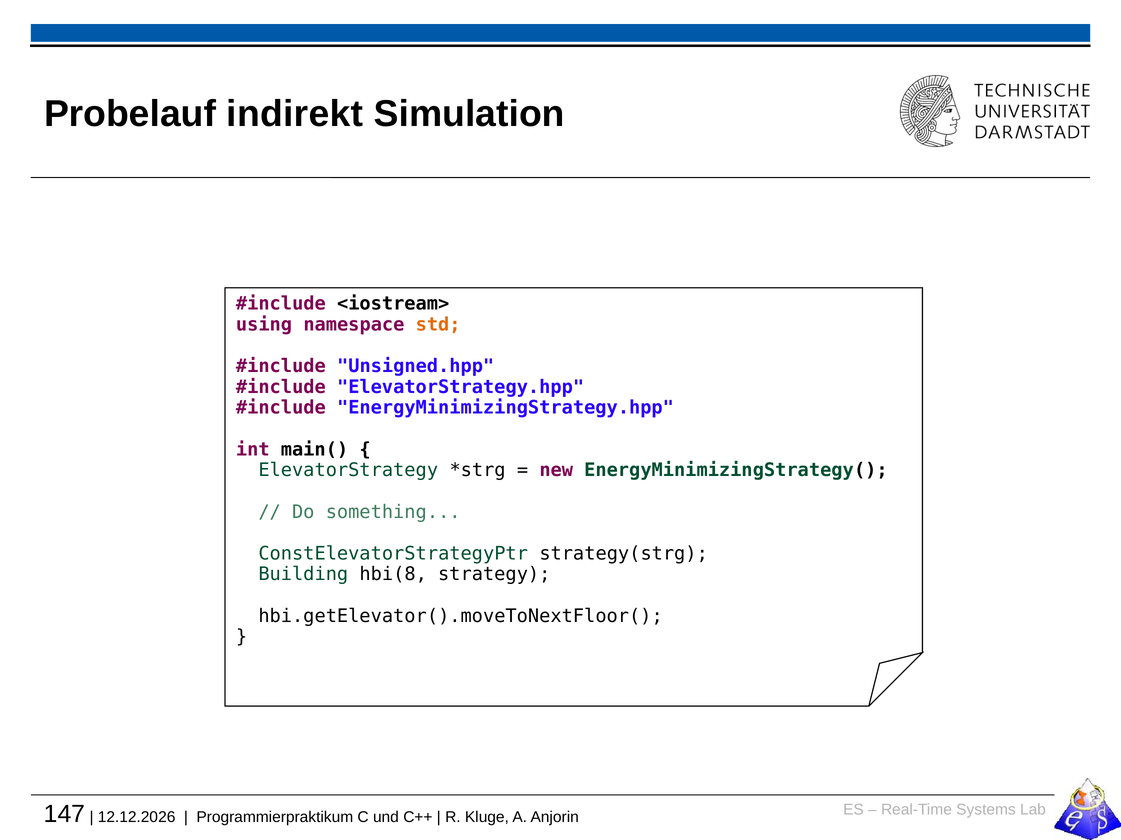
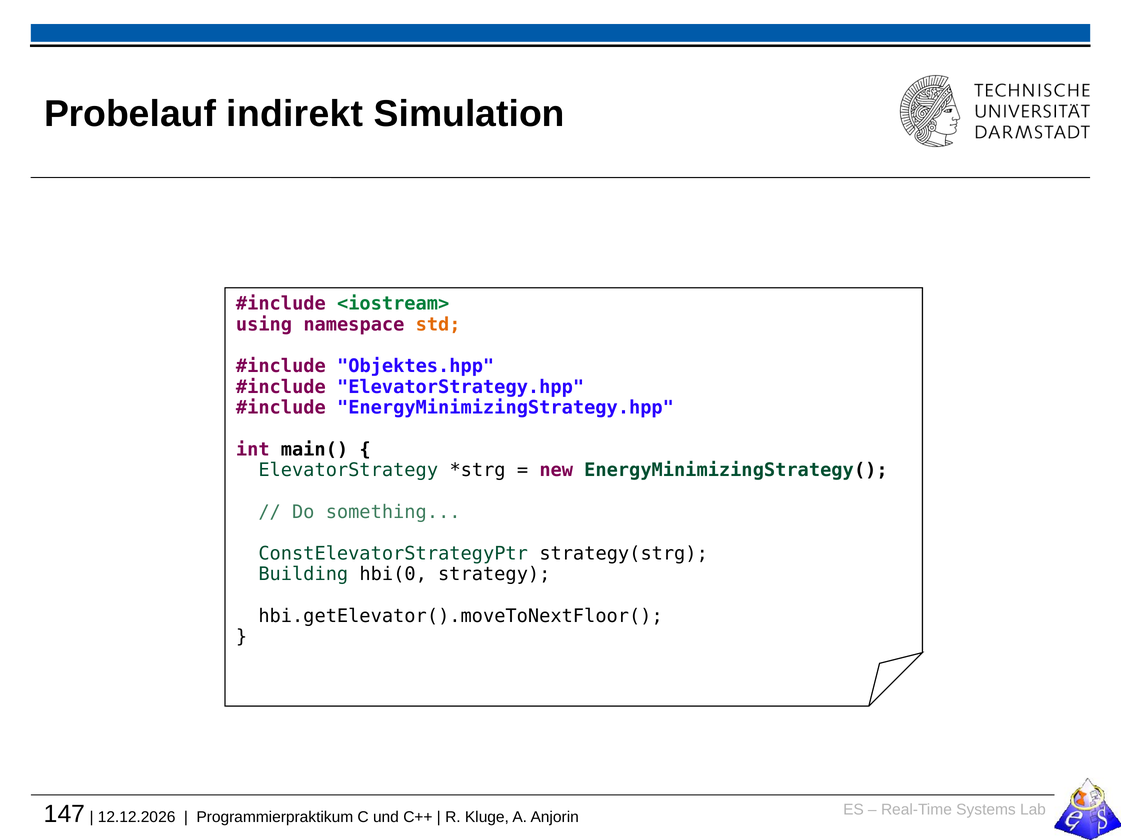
<iostream> colour: black -> green
Unsigned.hpp: Unsigned.hpp -> Objektes.hpp
hbi(8: hbi(8 -> hbi(0
